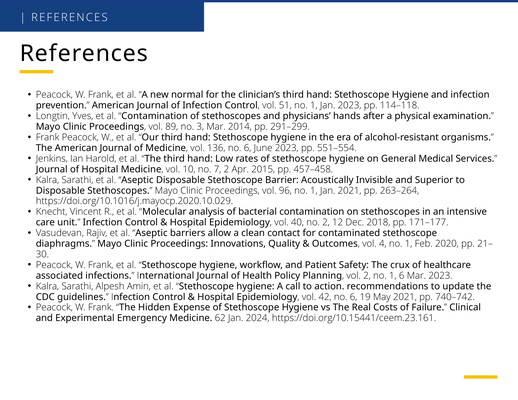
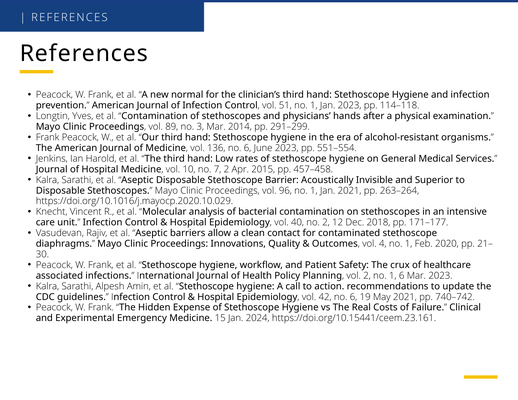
62: 62 -> 15
